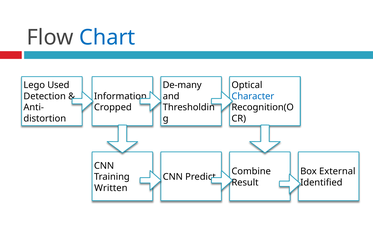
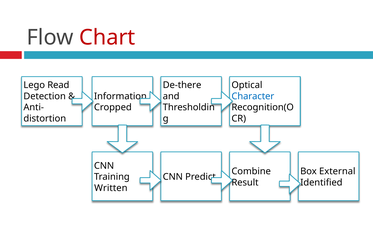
Chart colour: blue -> red
Used: Used -> Read
De-many: De-many -> De-there
